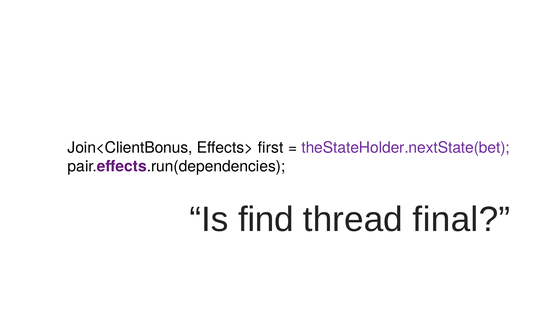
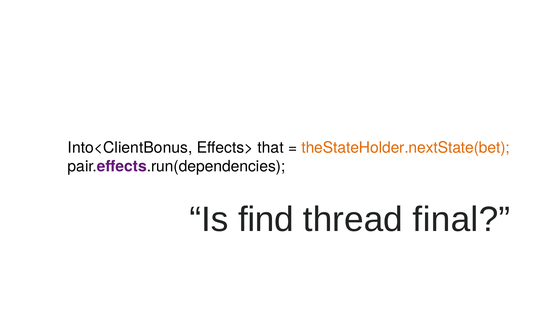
Join<ClientBonus: Join<ClientBonus -> Into<ClientBonus
first: first -> that
theStateHolder.nextState(bet colour: purple -> orange
